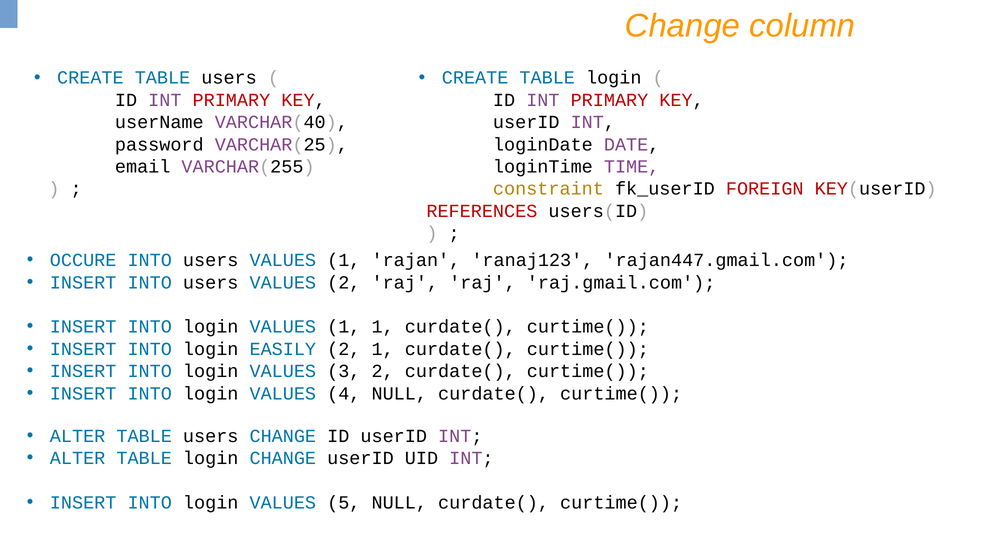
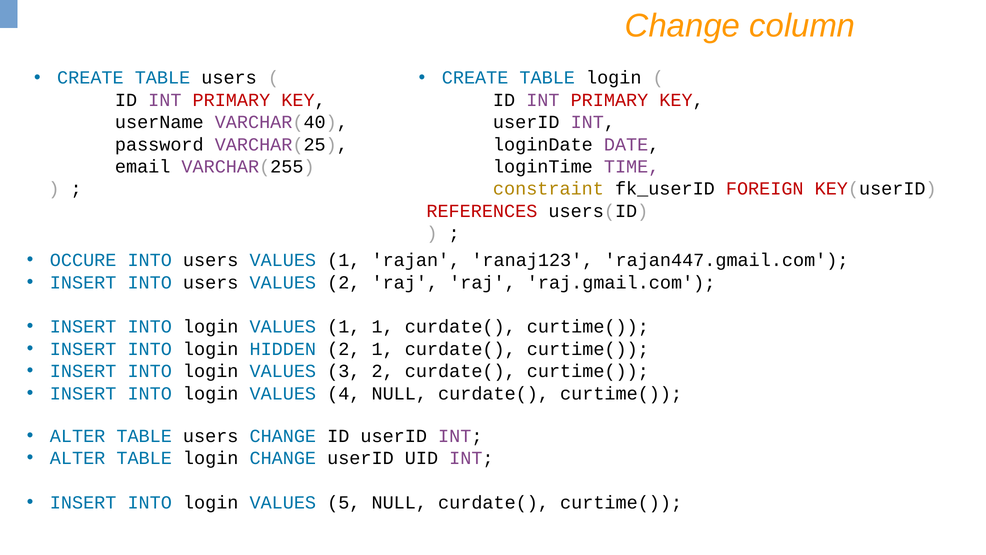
EASILY: EASILY -> HIDDEN
